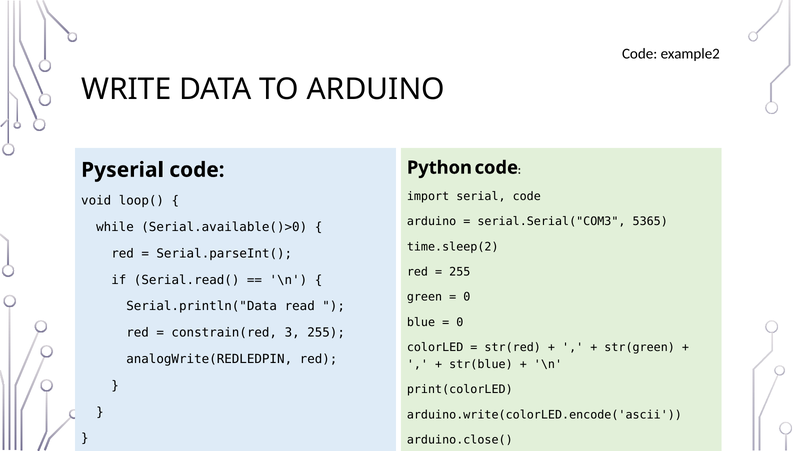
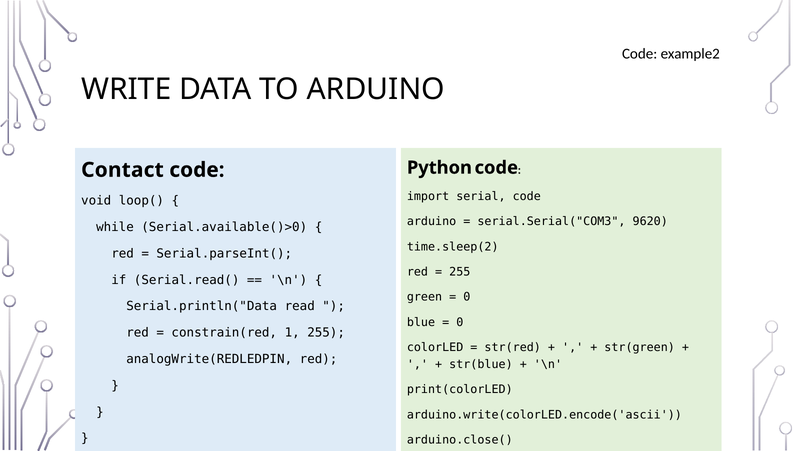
Pyserial: Pyserial -> Contact
5365: 5365 -> 9620
3: 3 -> 1
